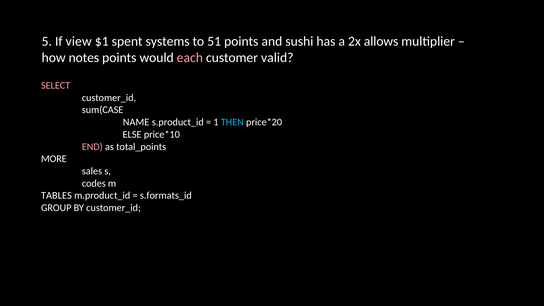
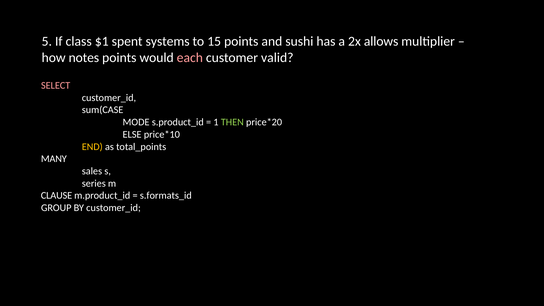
view: view -> class
51: 51 -> 15
NAME: NAME -> MODE
THEN colour: light blue -> light green
END colour: pink -> yellow
MORE: MORE -> MANY
codes: codes -> series
TABLES: TABLES -> CLAUSE
